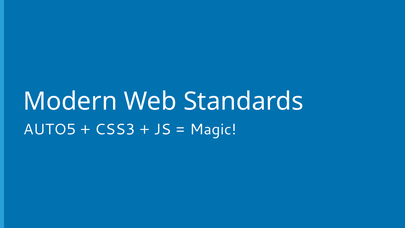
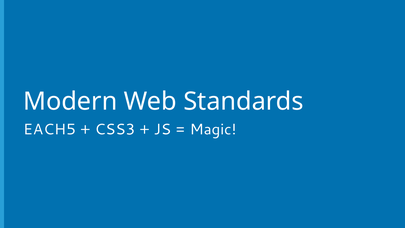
AUTO5: AUTO5 -> EACH5
